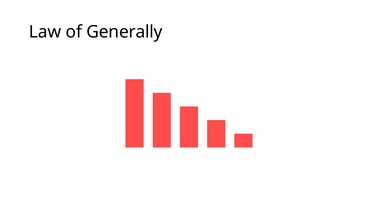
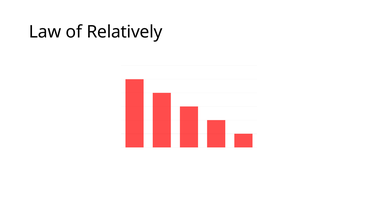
Generally: Generally -> Relatively
